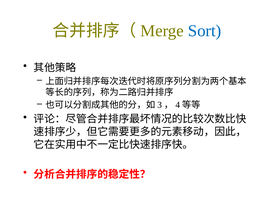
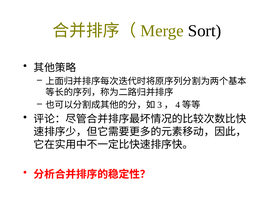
Sort colour: blue -> black
